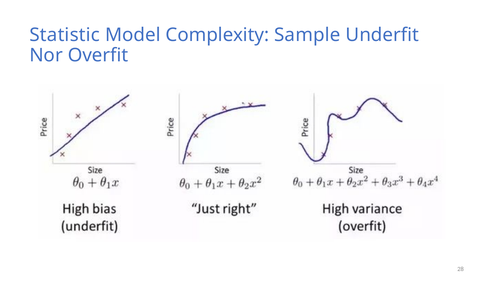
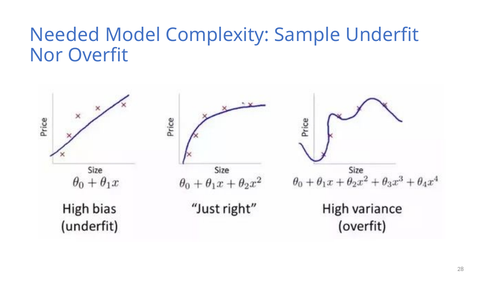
Statistic: Statistic -> Needed
